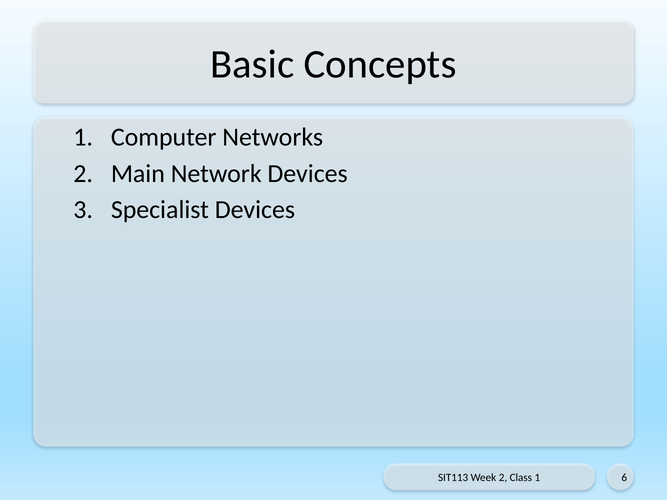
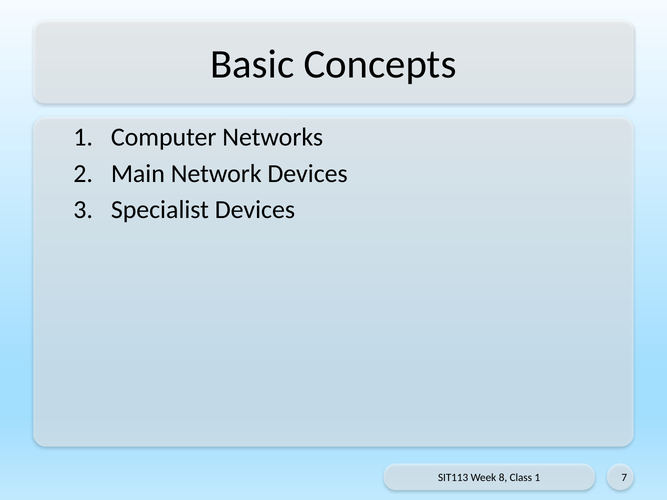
Week 2: 2 -> 8
6: 6 -> 7
